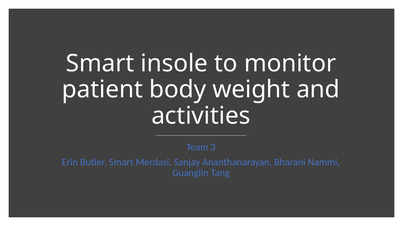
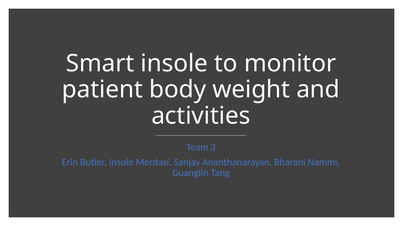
Butler Smart: Smart -> Insole
